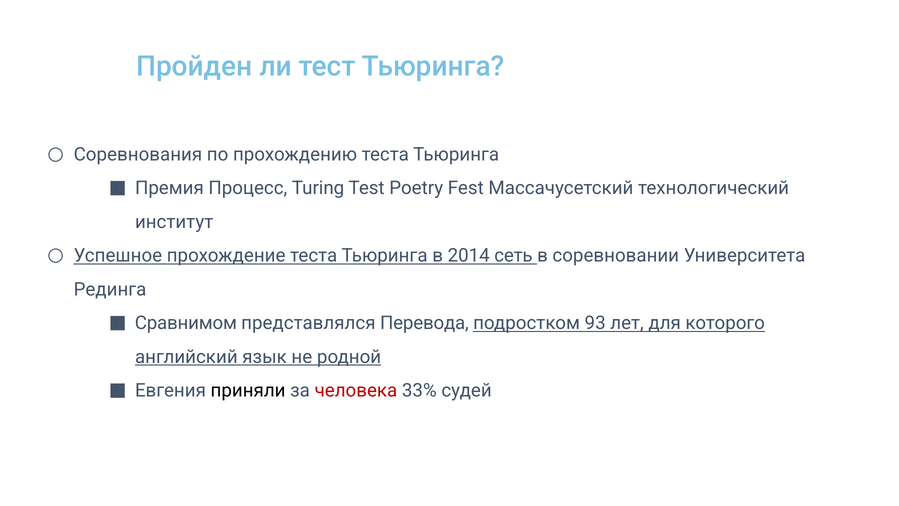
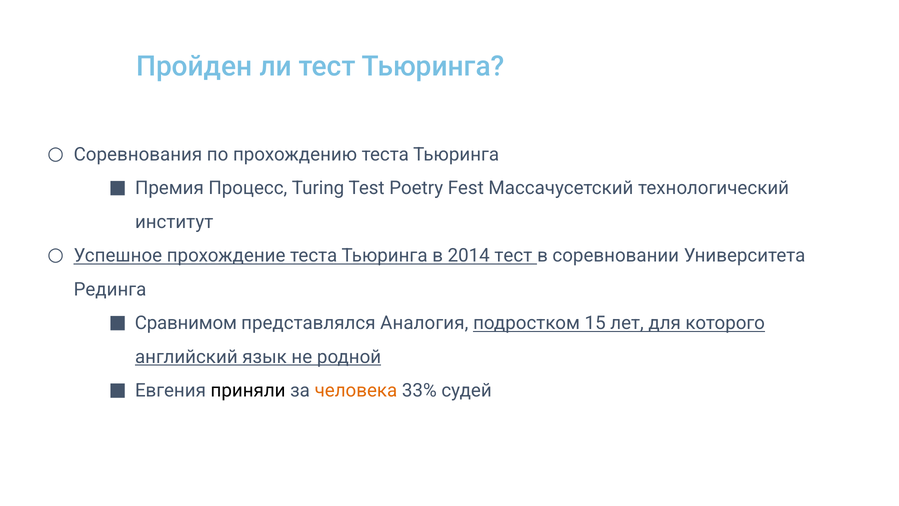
2014 сеть: сеть -> тест
Перевода: Перевода -> Аналогия
93: 93 -> 15
человека colour: red -> orange
